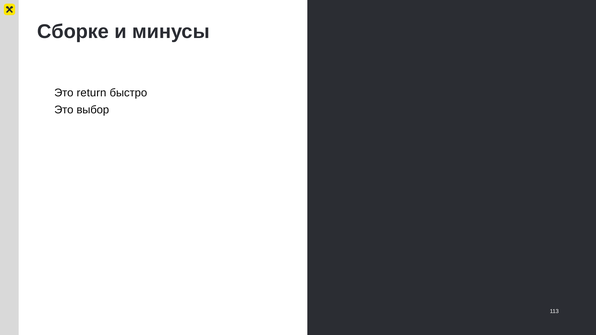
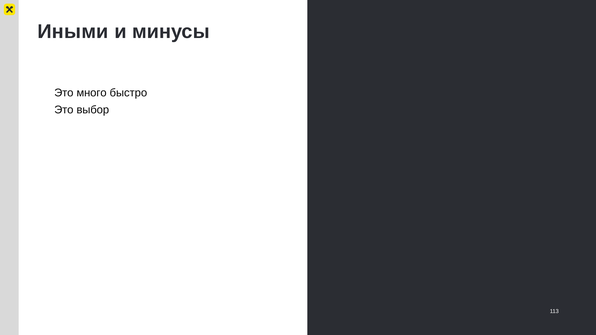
Сборке: Сборке -> Иными
return: return -> много
